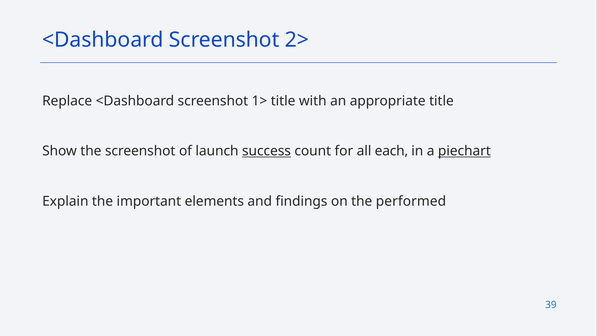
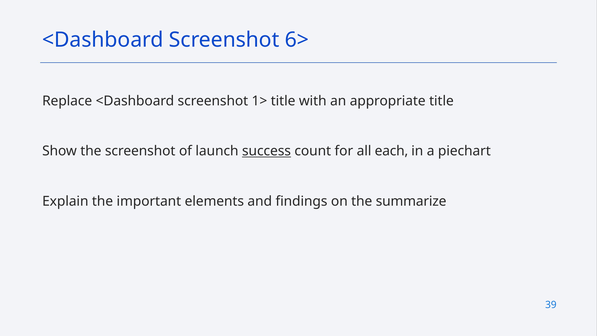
2>: 2> -> 6>
piechart underline: present -> none
performed: performed -> summarize
